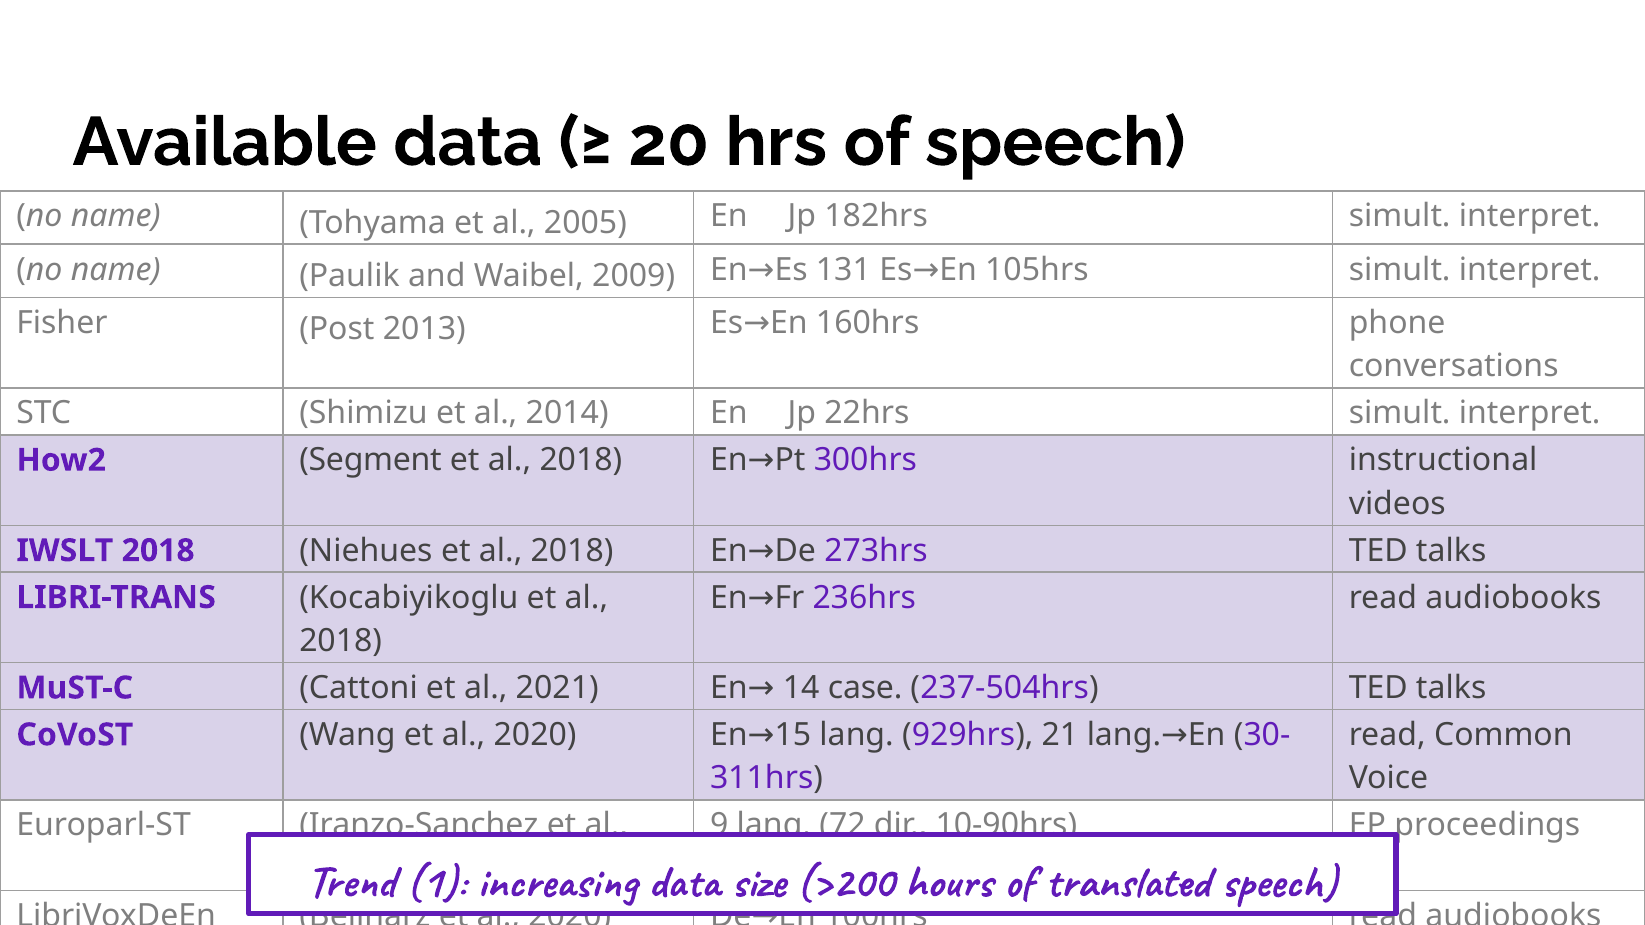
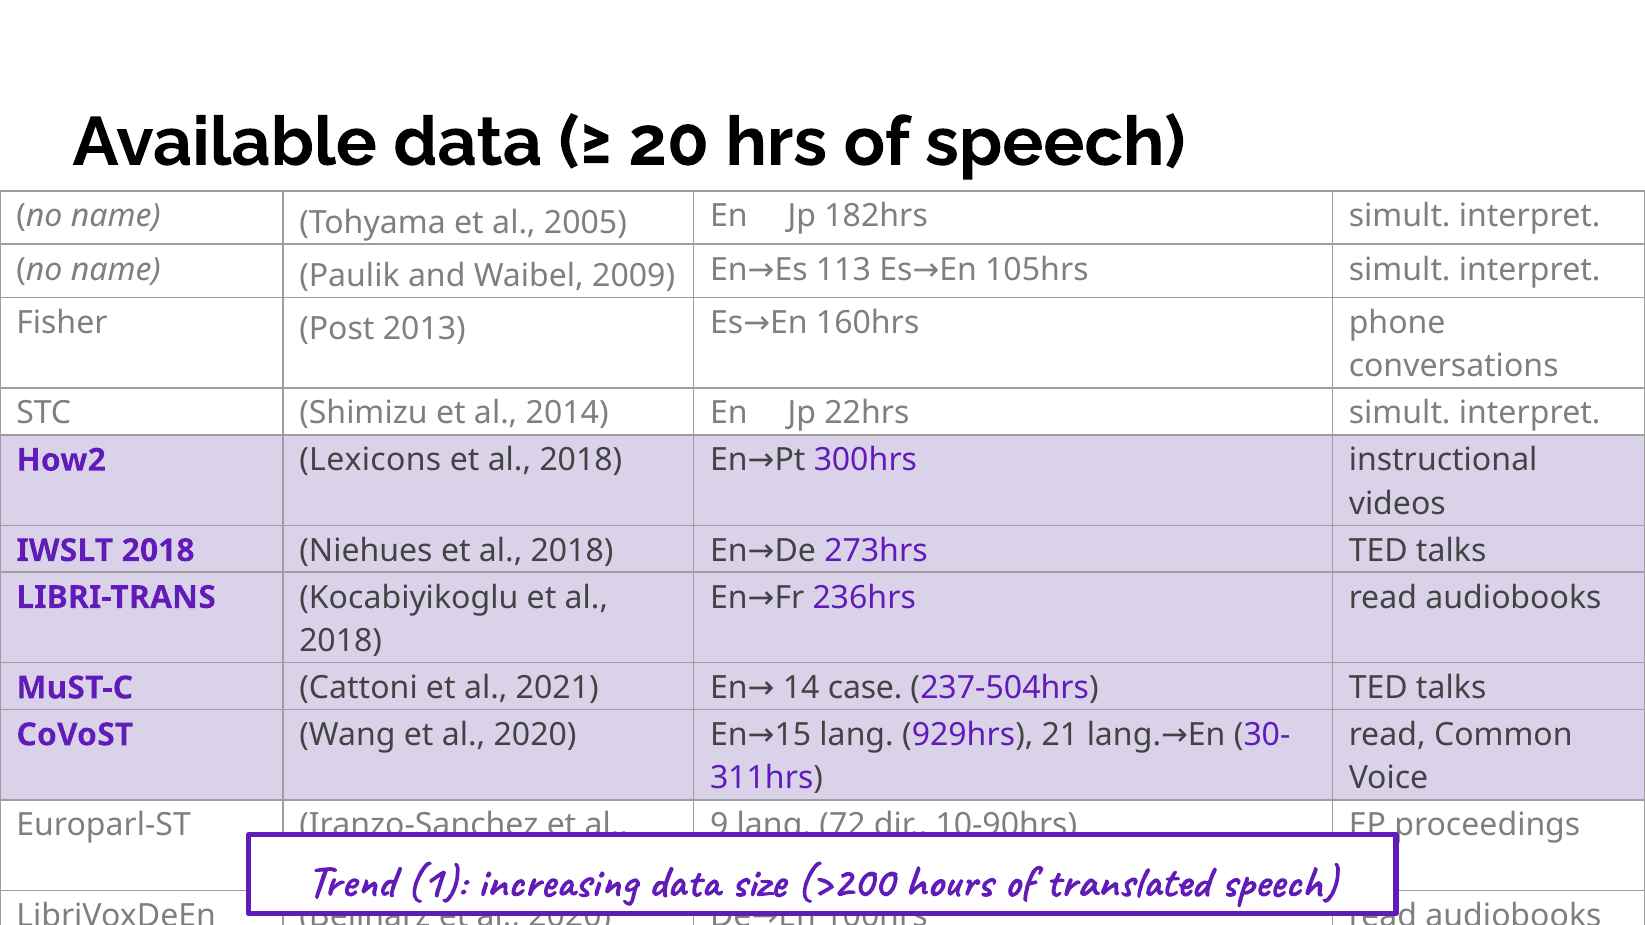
131: 131 -> 113
Segment: Segment -> Lexicons
